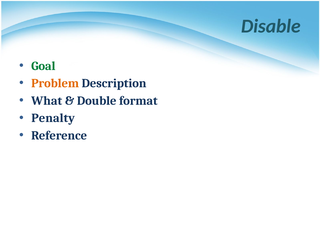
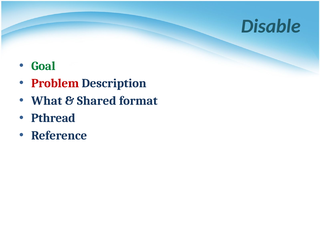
Problem colour: orange -> red
Double: Double -> Shared
Penalty: Penalty -> Pthread
